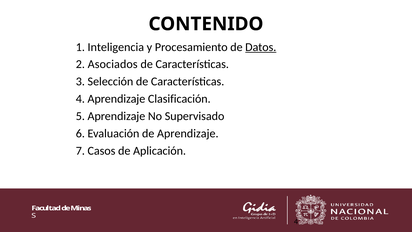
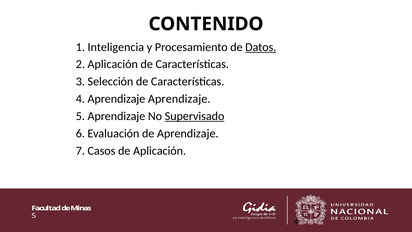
2 Asociados: Asociados -> Aplicación
Aprendizaje Clasificación: Clasificación -> Aprendizaje
Supervisado underline: none -> present
